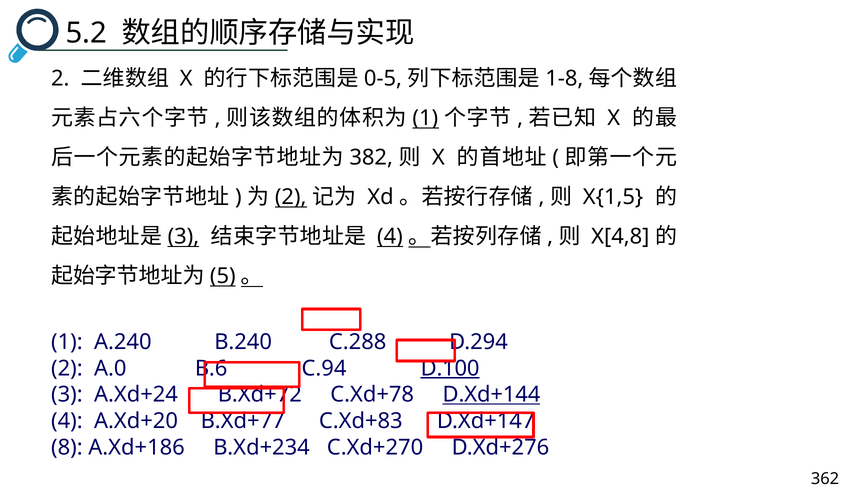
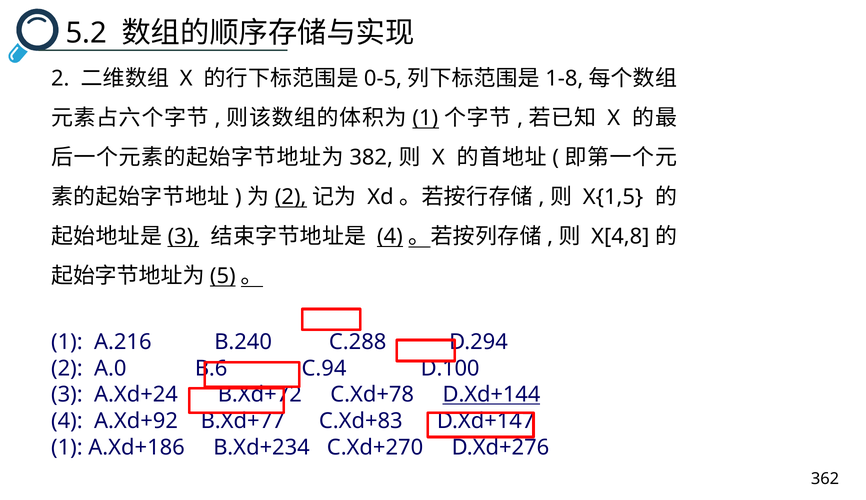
A.240: A.240 -> A.216
D.100 underline: present -> none
A.Xd+20: A.Xd+20 -> A.Xd+92
8 at (67, 447): 8 -> 1
